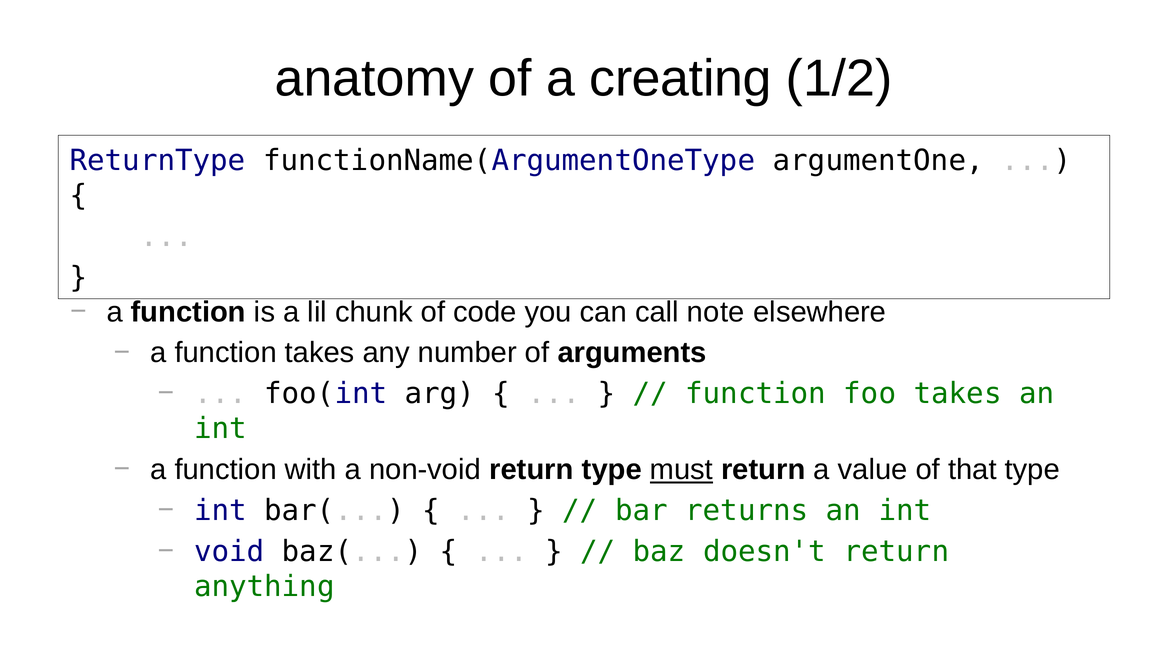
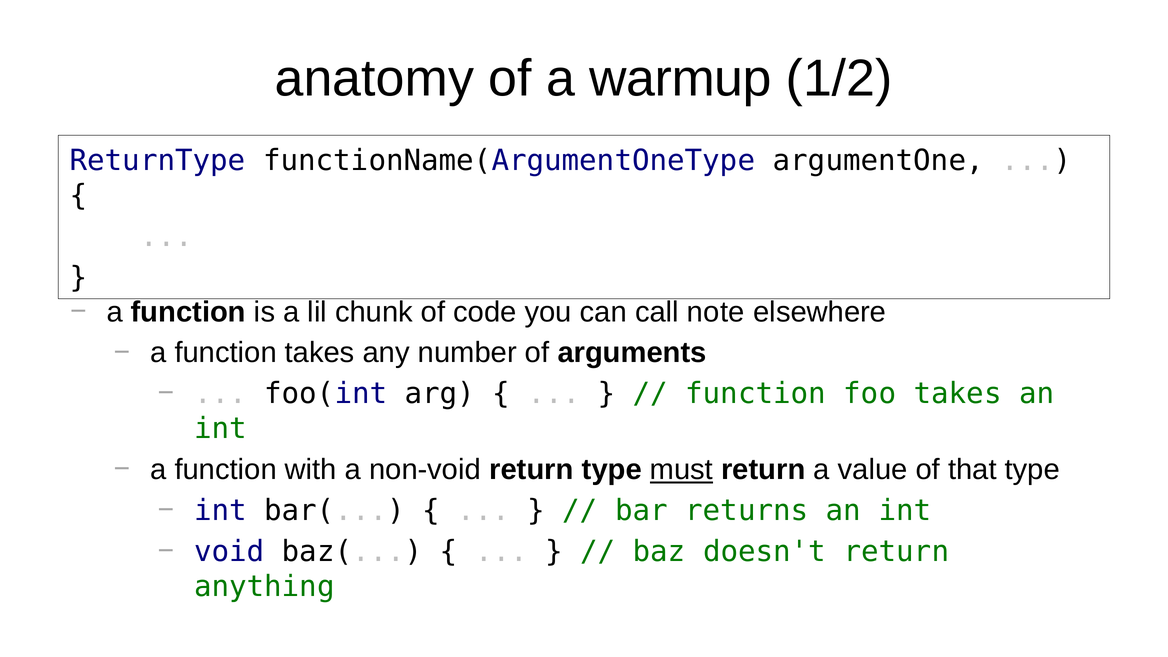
creating: creating -> warmup
